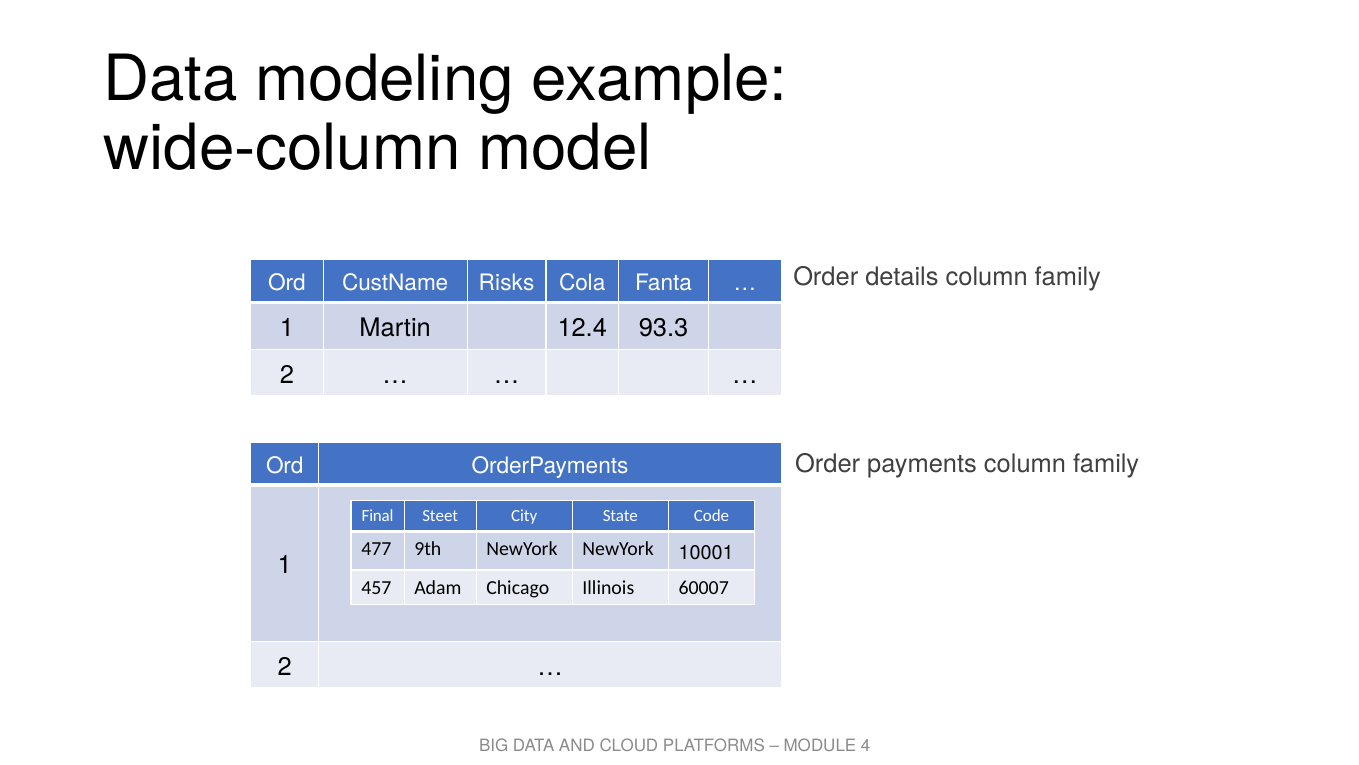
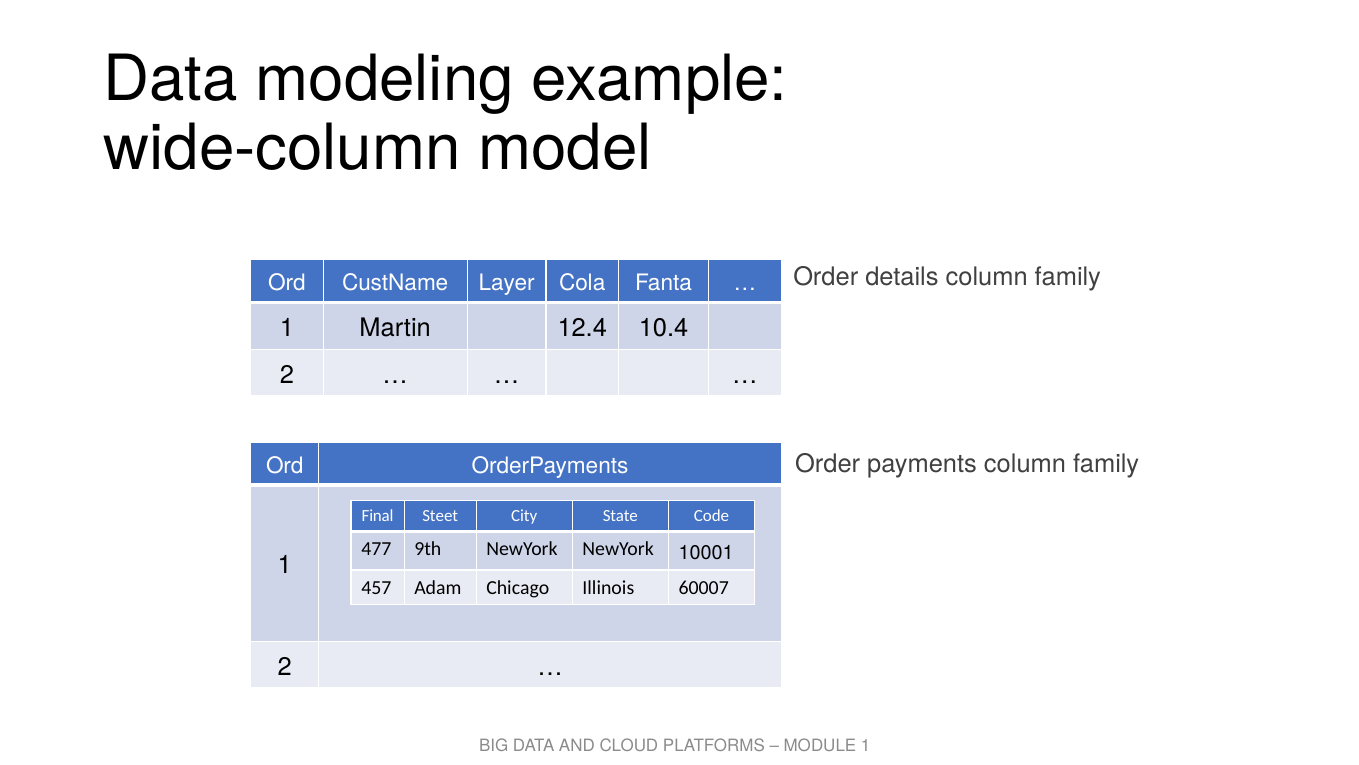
Risks: Risks -> Layer
93.3: 93.3 -> 10.4
4 at (866, 745): 4 -> 1
